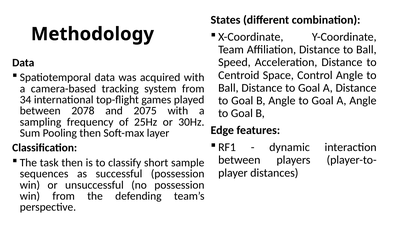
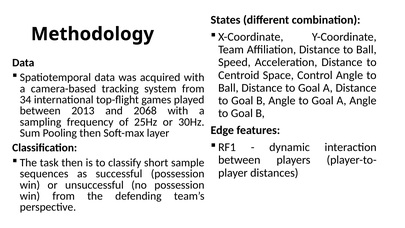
2078: 2078 -> 2013
2075: 2075 -> 2068
